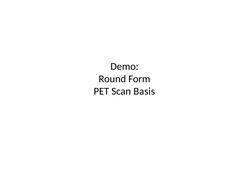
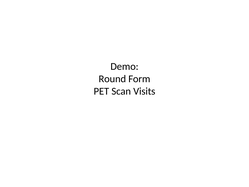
Basis: Basis -> Visits
